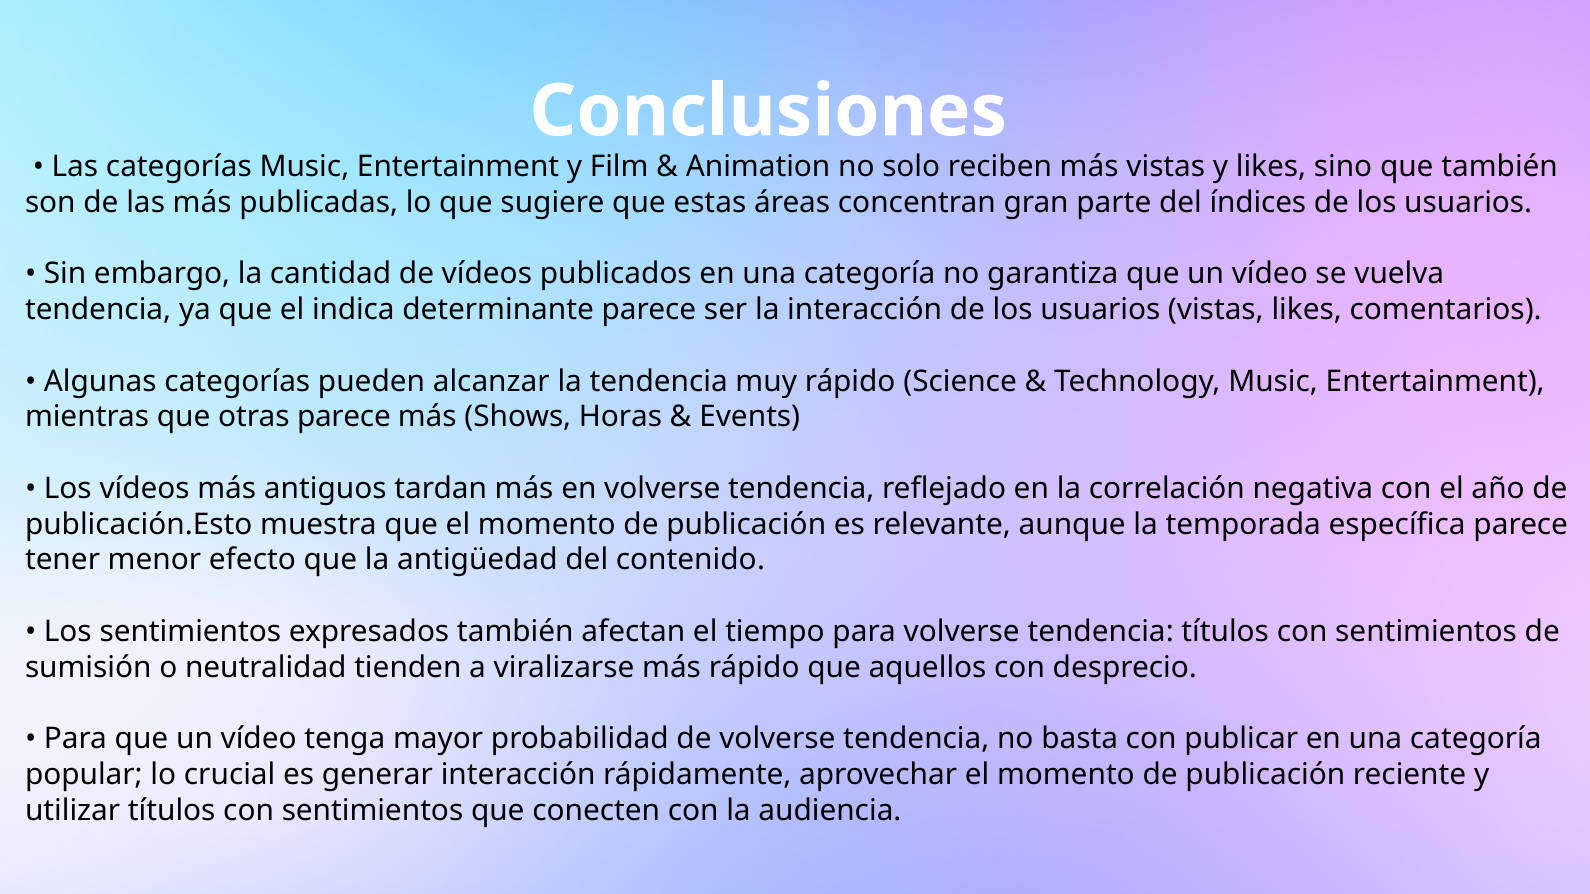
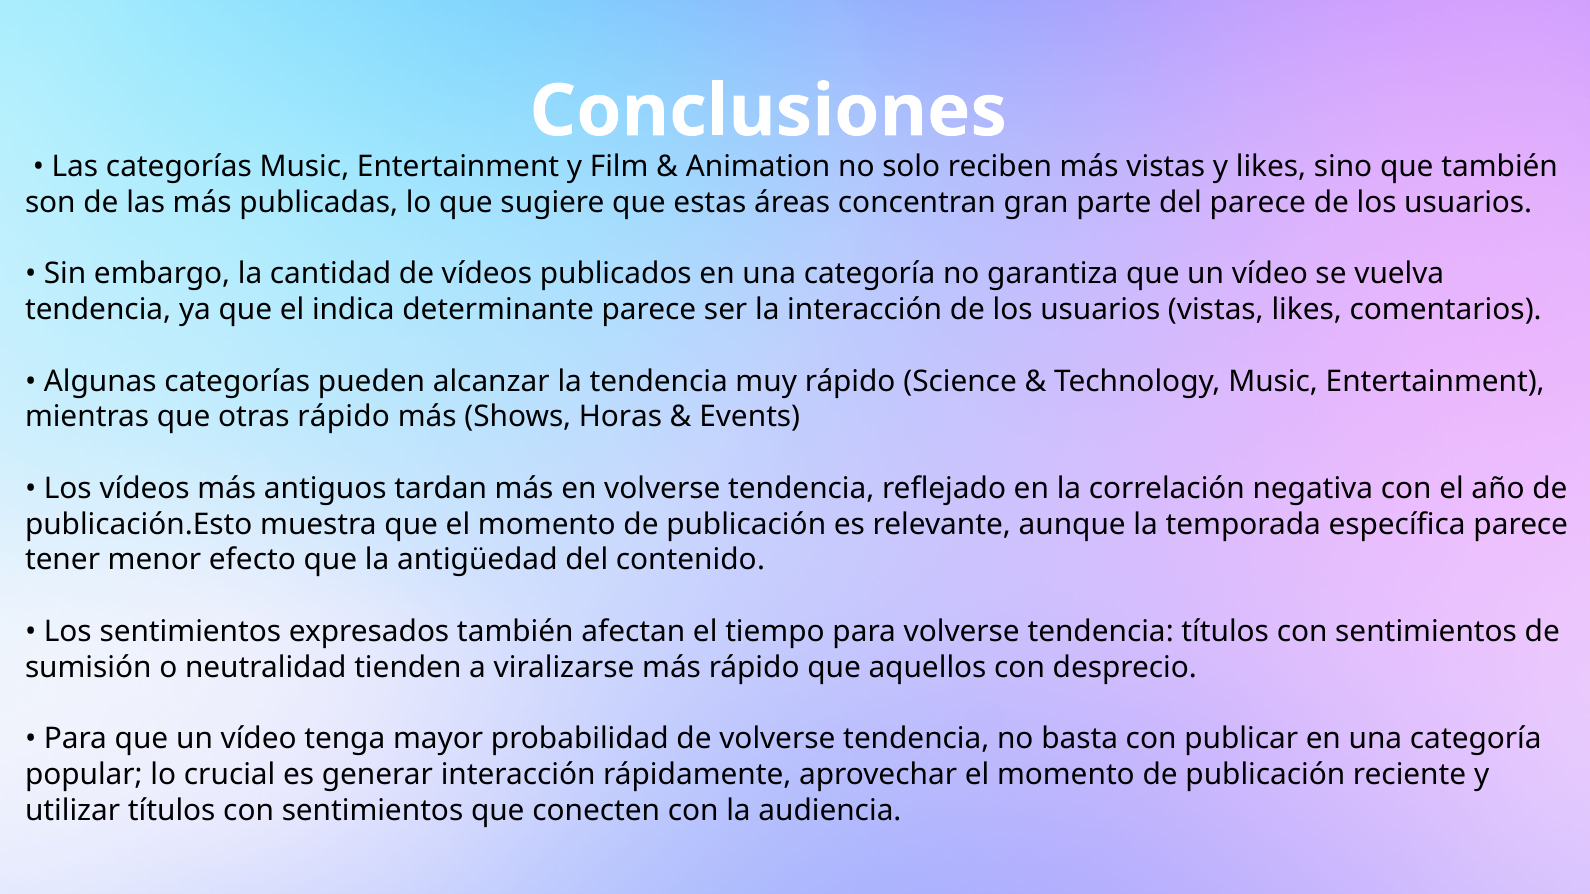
del índices: índices -> parece
otras parece: parece -> rápido
